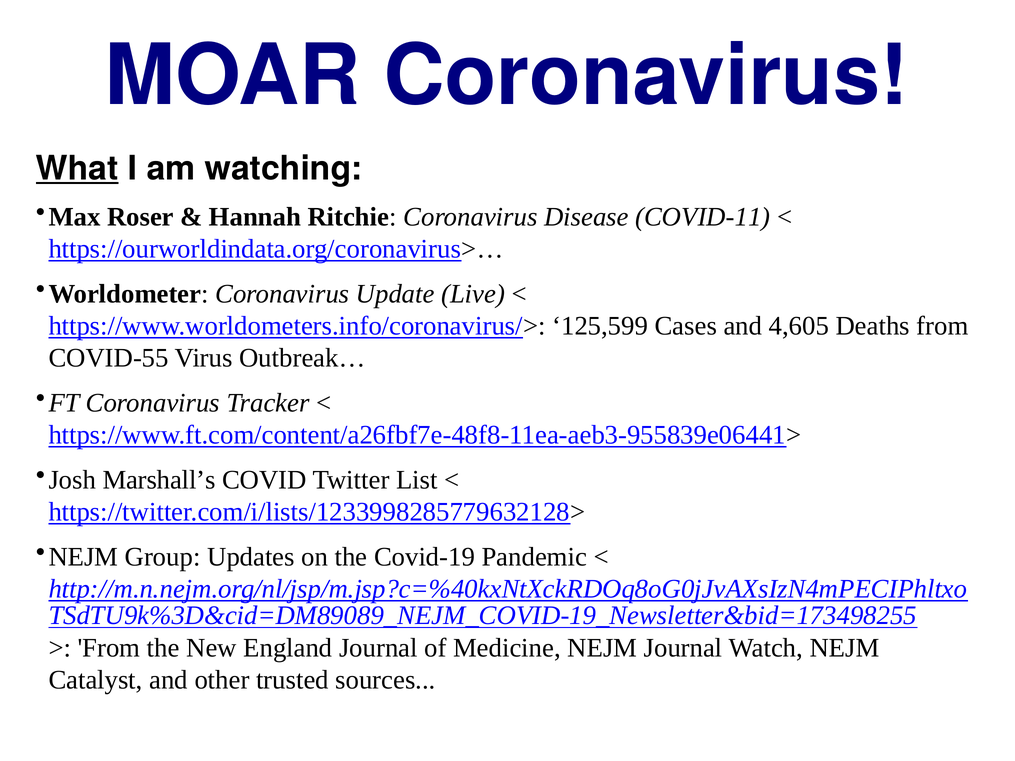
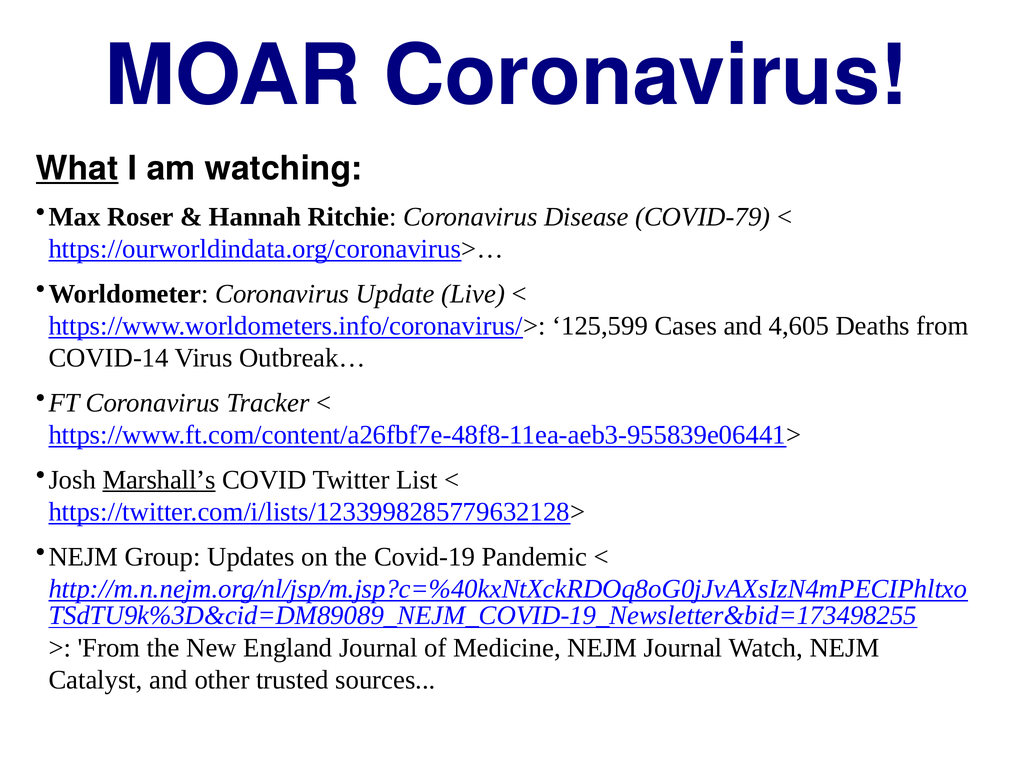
COVID-11: COVID-11 -> COVID-79
COVID-55: COVID-55 -> COVID-14
Marshall’s underline: none -> present
